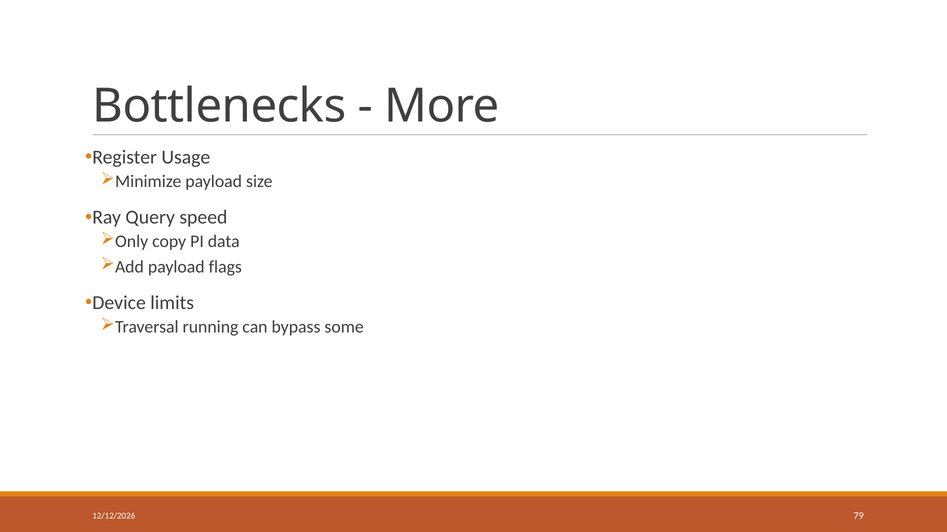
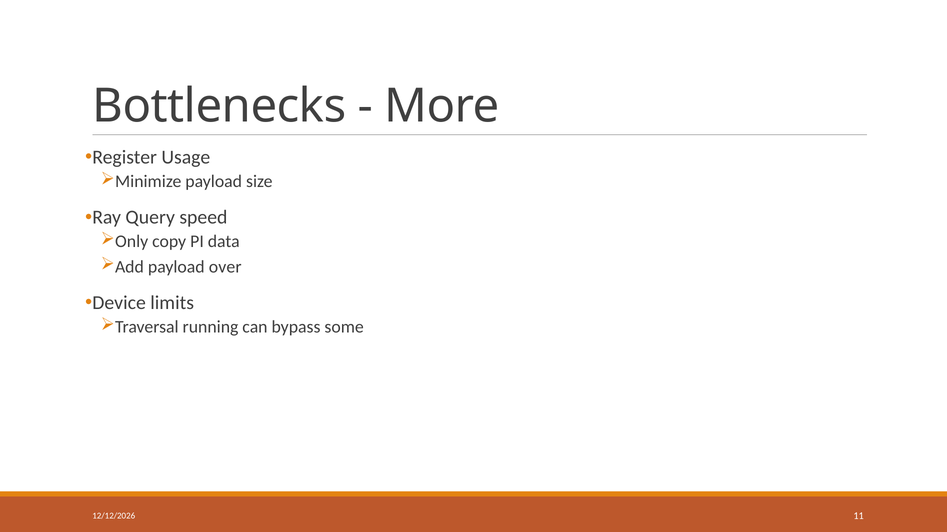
flags: flags -> over
79: 79 -> 11
